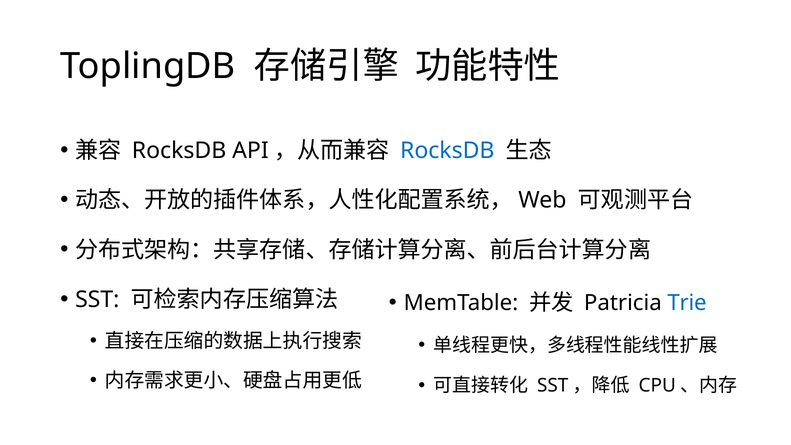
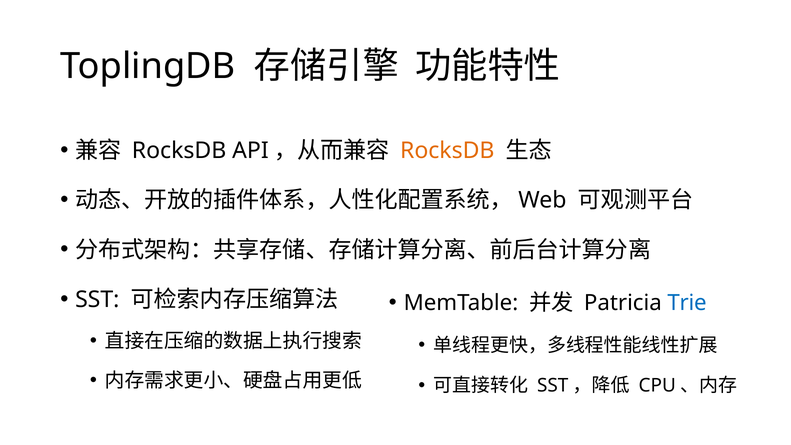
RocksDB at (447, 151) colour: blue -> orange
